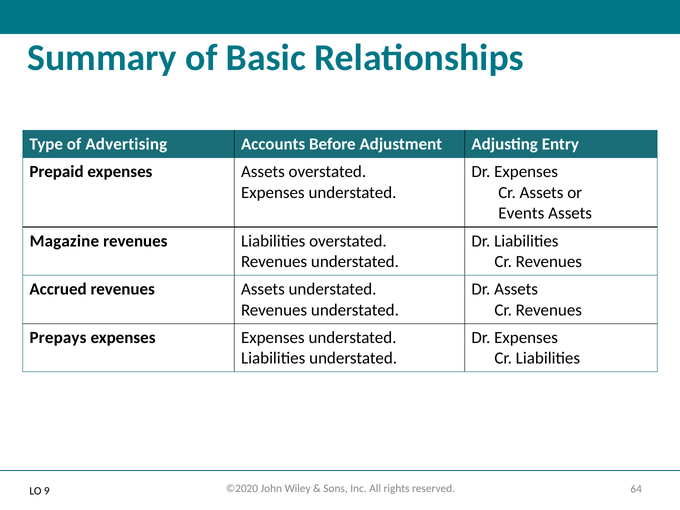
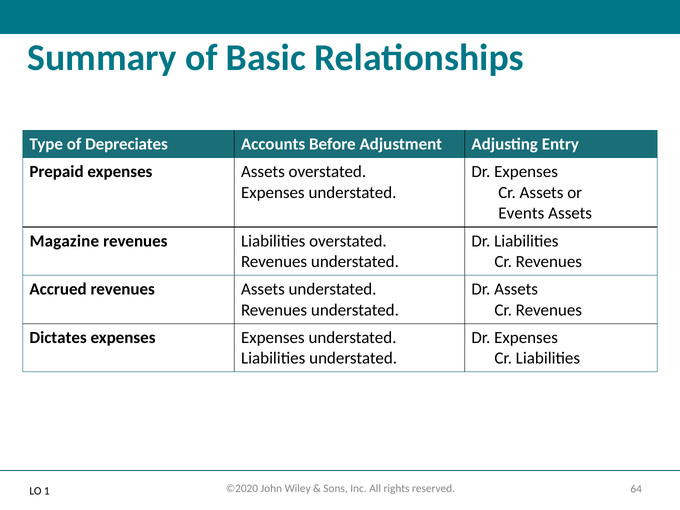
Advertising: Advertising -> Depreciates
Prepays: Prepays -> Dictates
9: 9 -> 1
